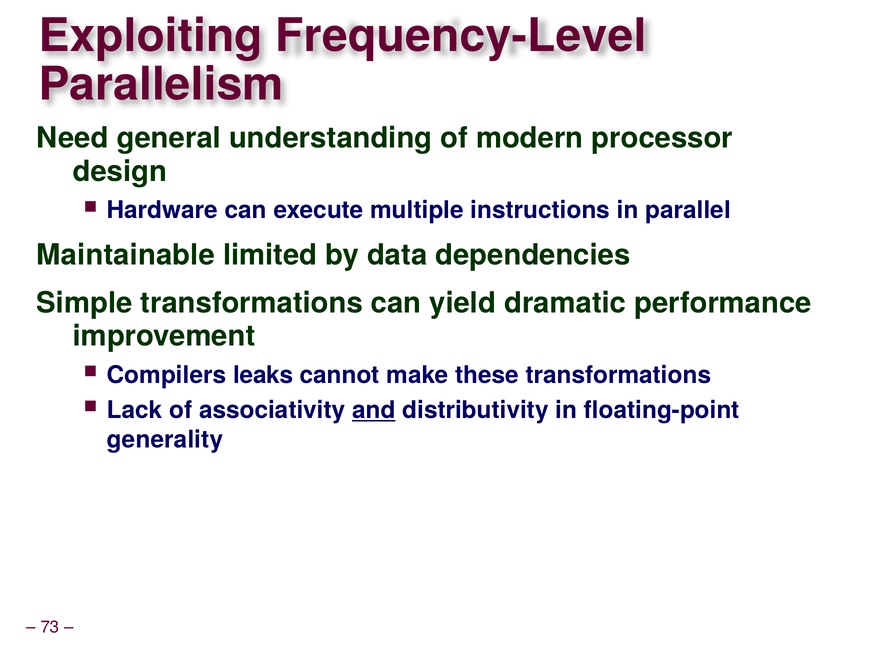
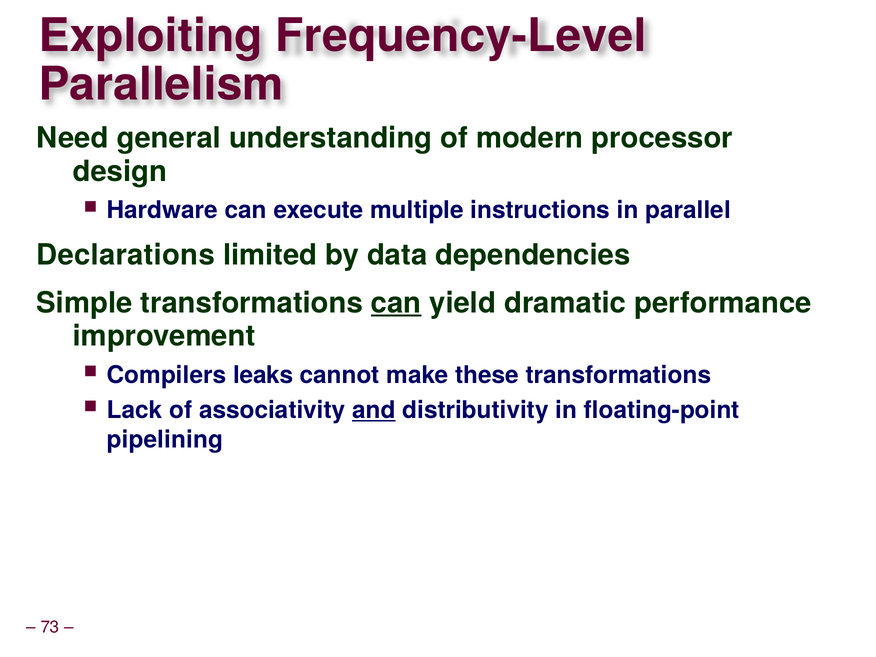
Maintainable: Maintainable -> Declarations
can at (396, 303) underline: none -> present
generality: generality -> pipelining
